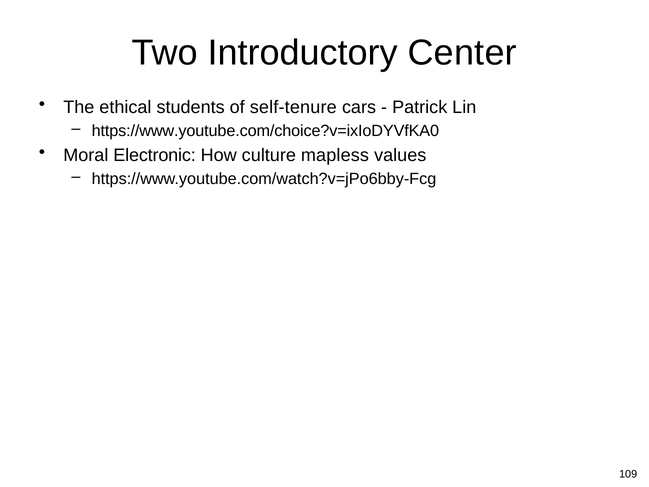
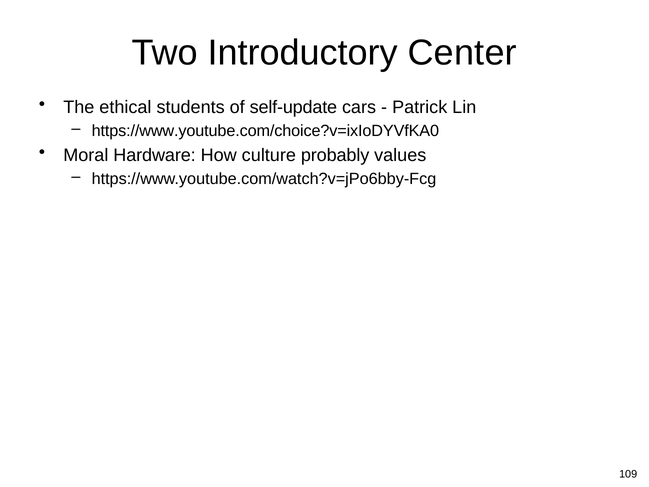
self-tenure: self-tenure -> self-update
Electronic: Electronic -> Hardware
mapless: mapless -> probably
